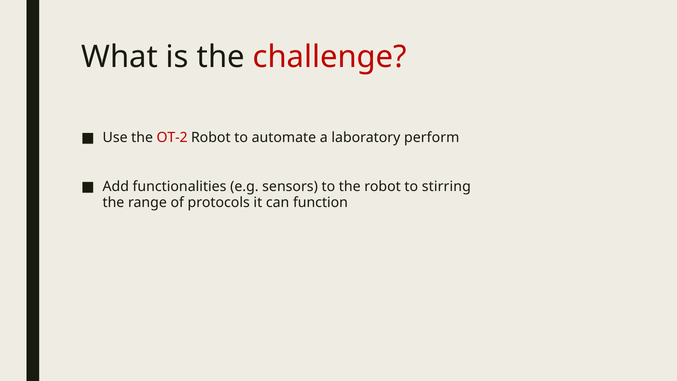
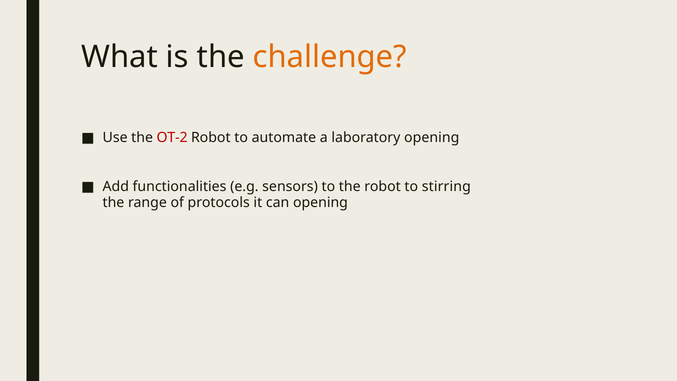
challenge colour: red -> orange
laboratory perform: perform -> opening
can function: function -> opening
